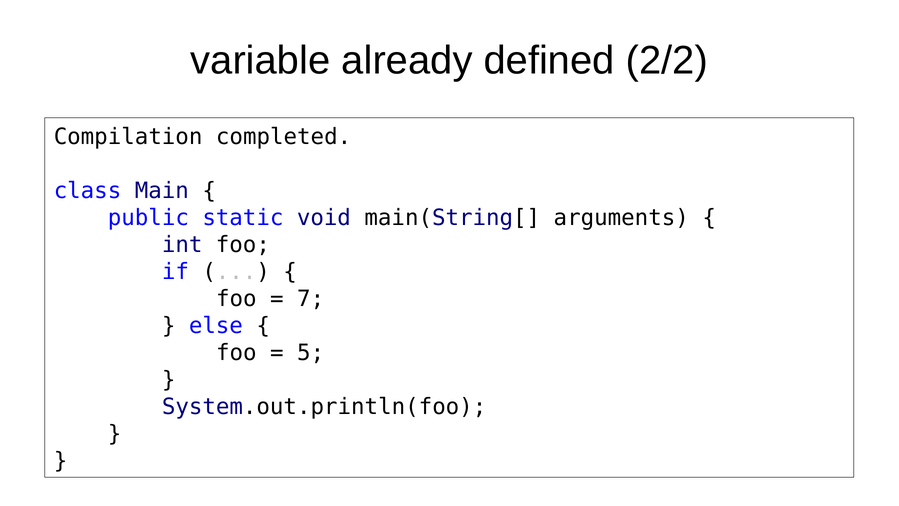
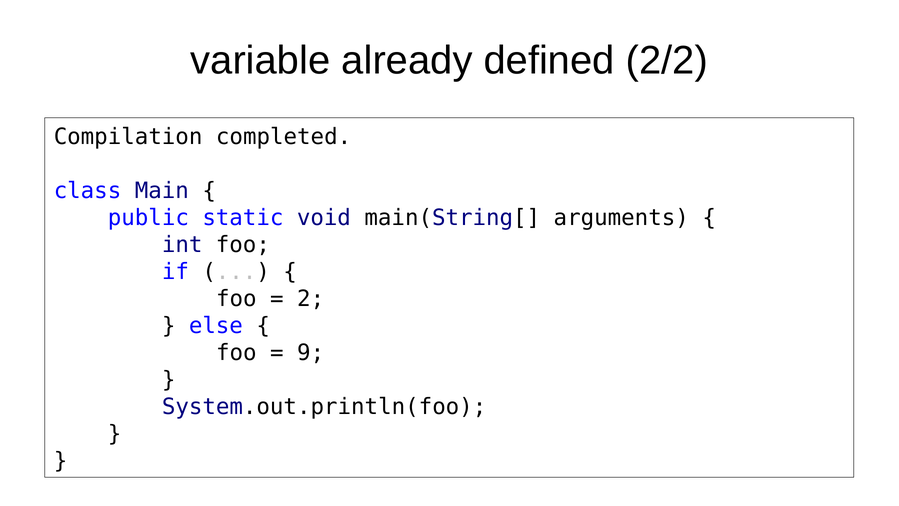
7: 7 -> 2
5: 5 -> 9
